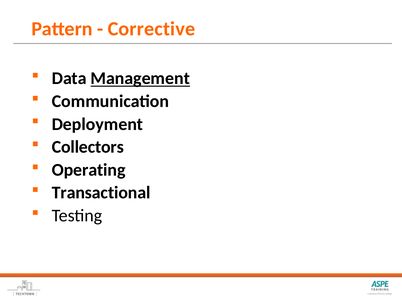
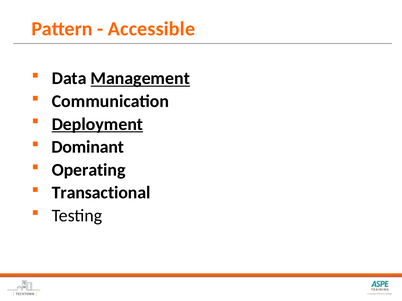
Corrective: Corrective -> Accessible
Deployment underline: none -> present
Collectors: Collectors -> Dominant
